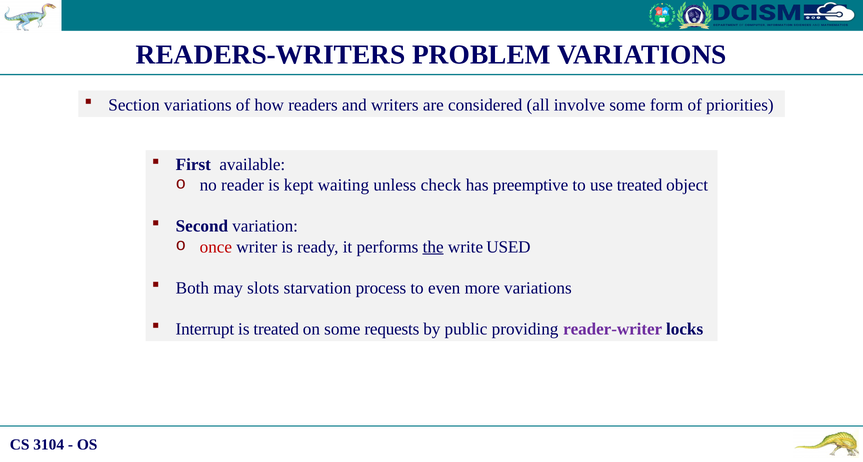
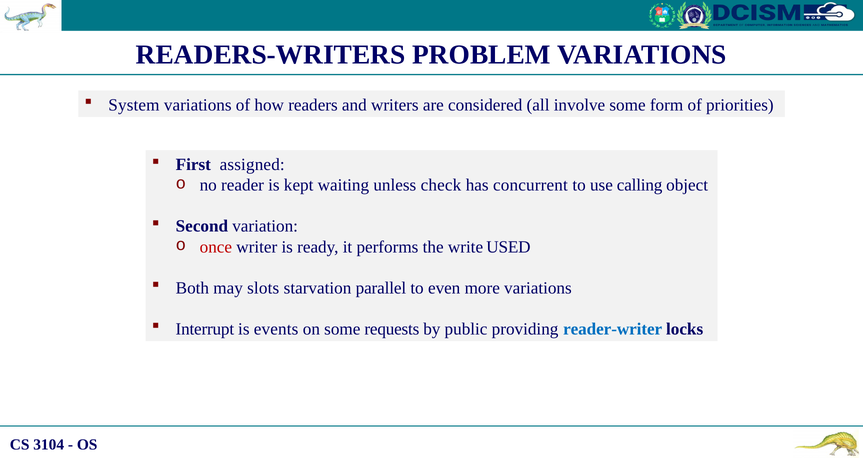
Section: Section -> System
available: available -> assigned
preemptive: preemptive -> concurrent
use treated: treated -> calling
the underline: present -> none
process: process -> parallel
is treated: treated -> events
reader-writer colour: purple -> blue
